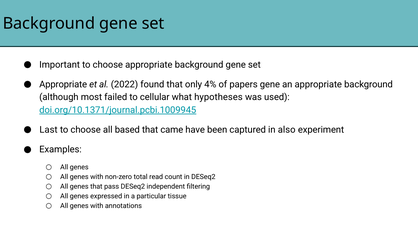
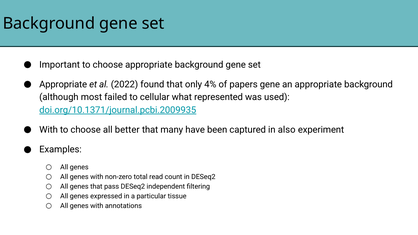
hypotheses: hypotheses -> represented
doi.org/10.1371/journal.pcbi.1009945: doi.org/10.1371/journal.pcbi.1009945 -> doi.org/10.1371/journal.pcbi.2009935
Last at (49, 130): Last -> With
based: based -> better
came: came -> many
